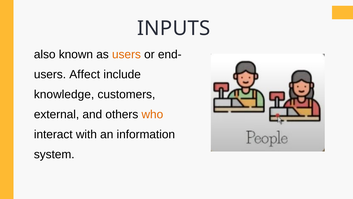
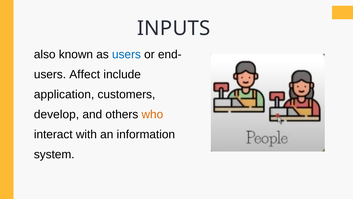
users at (126, 54) colour: orange -> blue
knowledge: knowledge -> application
external: external -> develop
